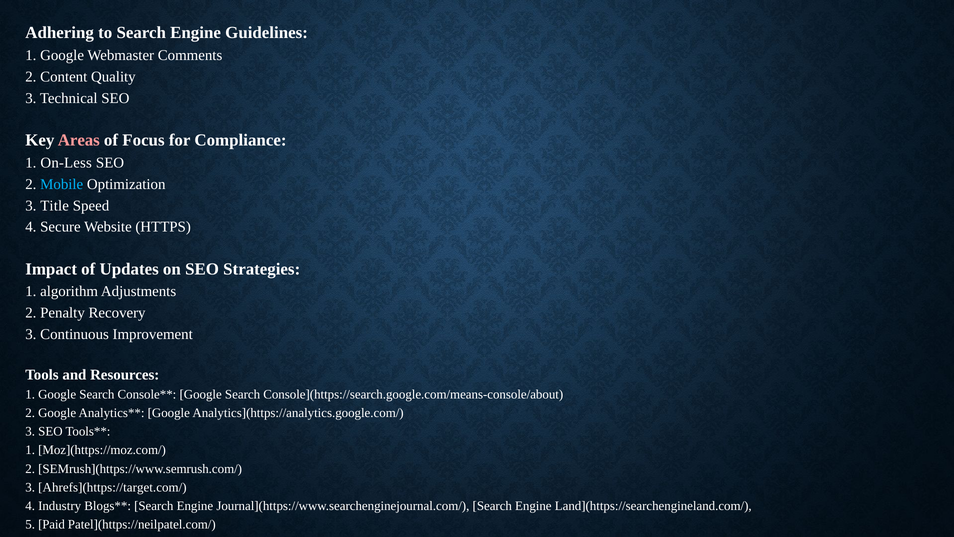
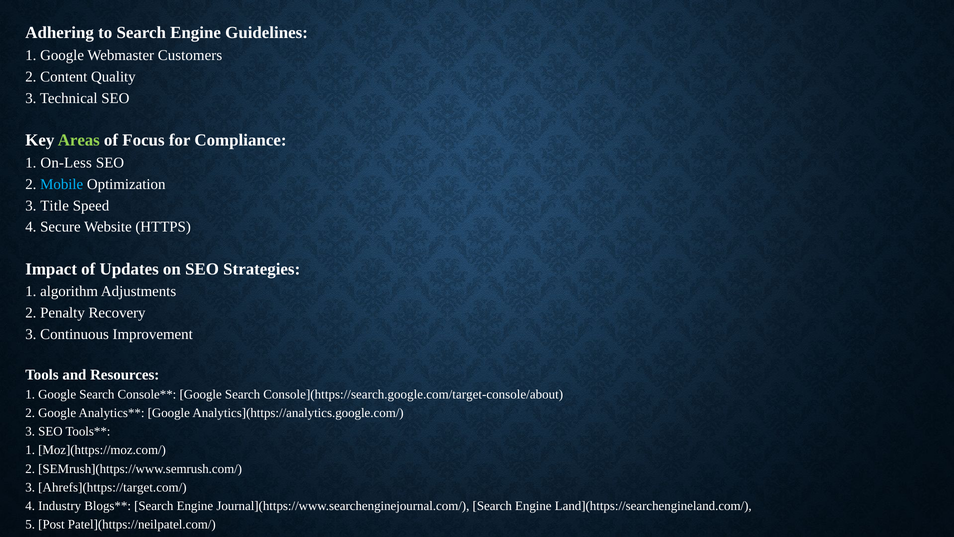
Comments: Comments -> Customers
Areas colour: pink -> light green
Console](https://search.google.com/means-console/about: Console](https://search.google.com/means-console/about -> Console](https://search.google.com/target-console/about
Paid: Paid -> Post
